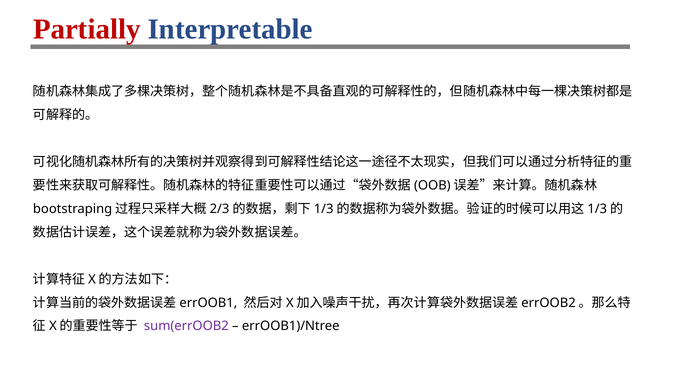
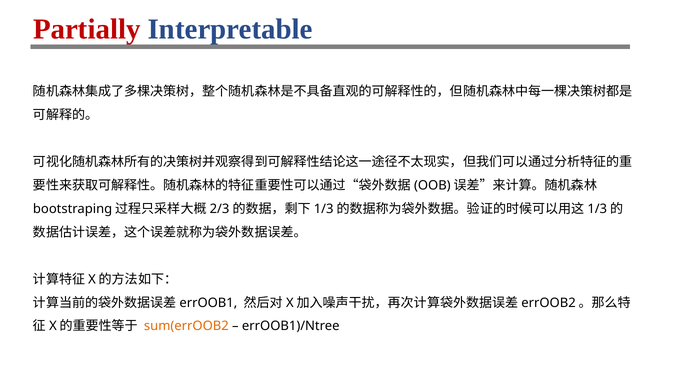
sum(errOOB2 colour: purple -> orange
